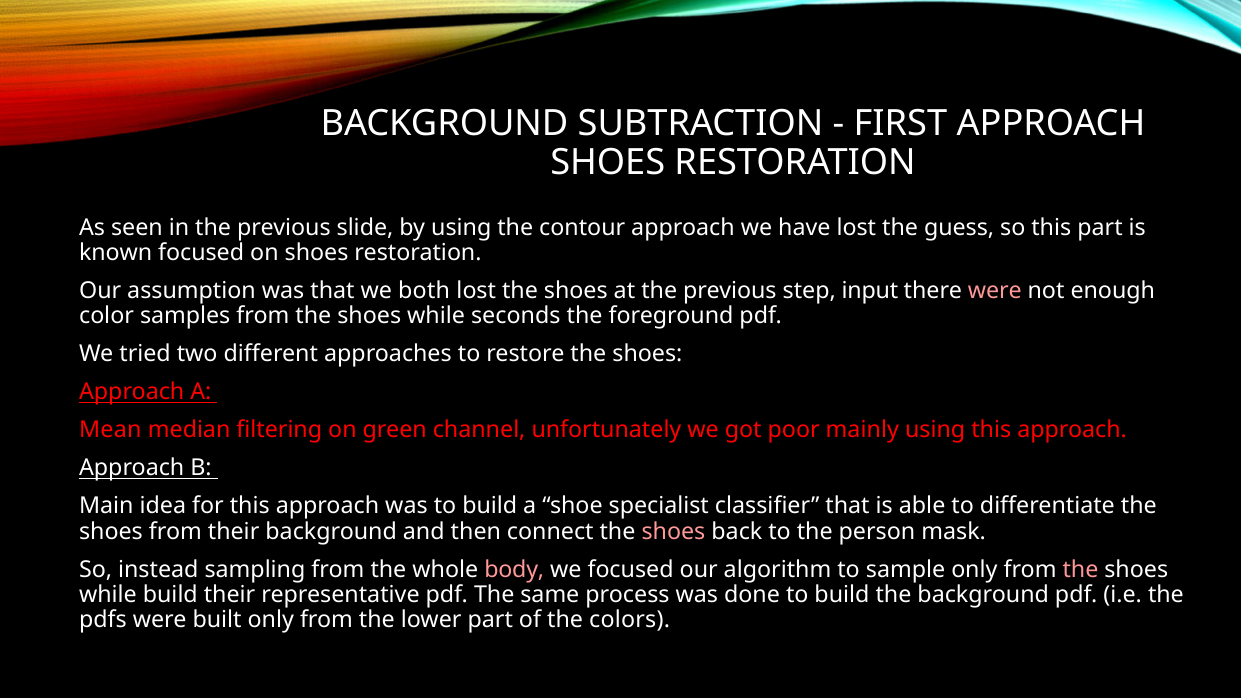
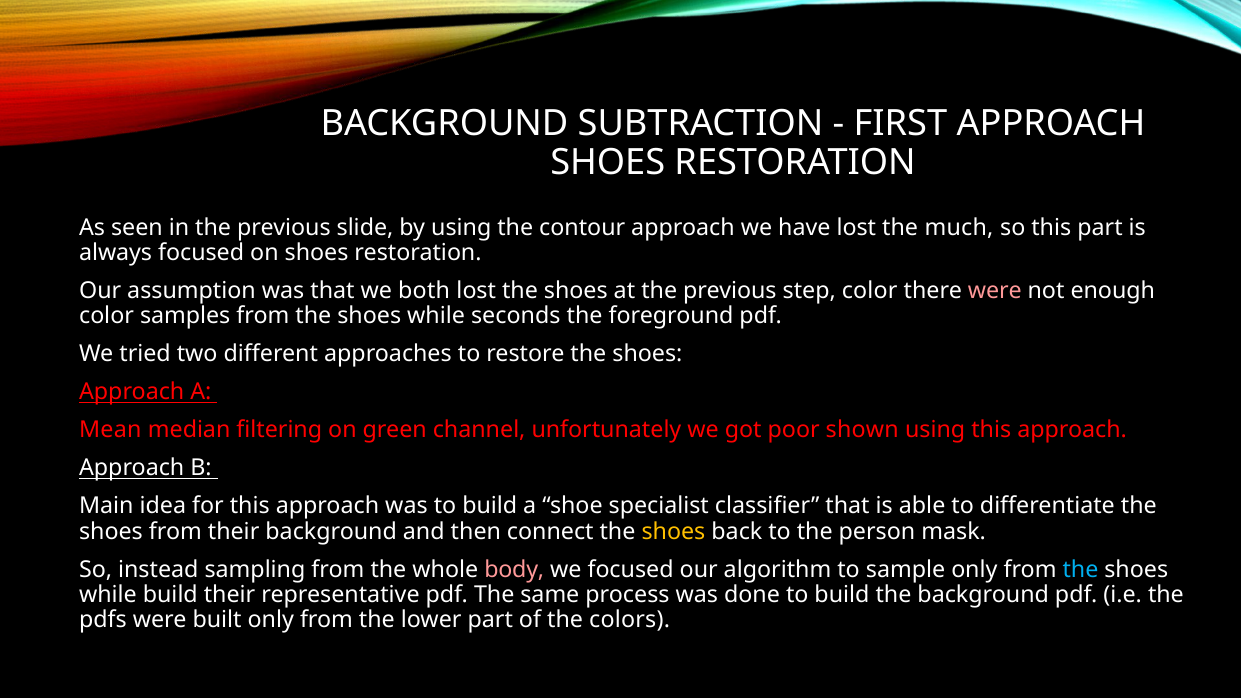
guess: guess -> much
known: known -> always
step input: input -> color
mainly: mainly -> shown
shoes at (673, 531) colour: pink -> yellow
the at (1080, 569) colour: pink -> light blue
